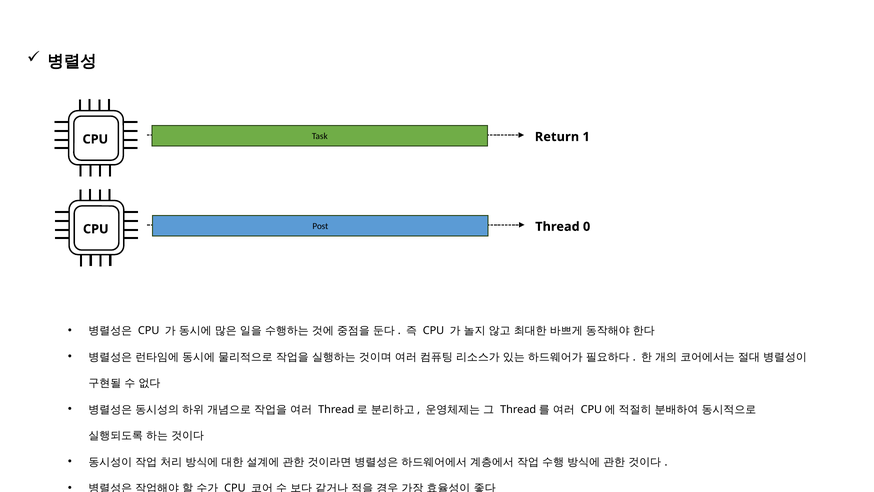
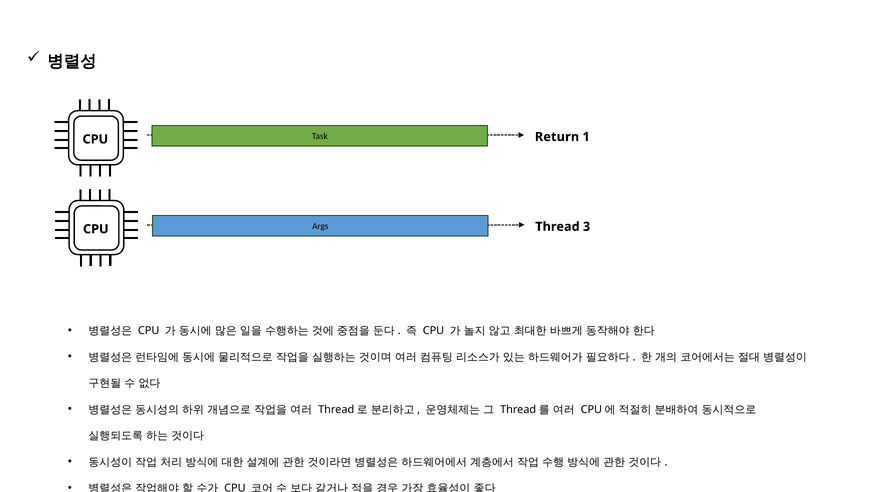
Post: Post -> Args
0: 0 -> 3
